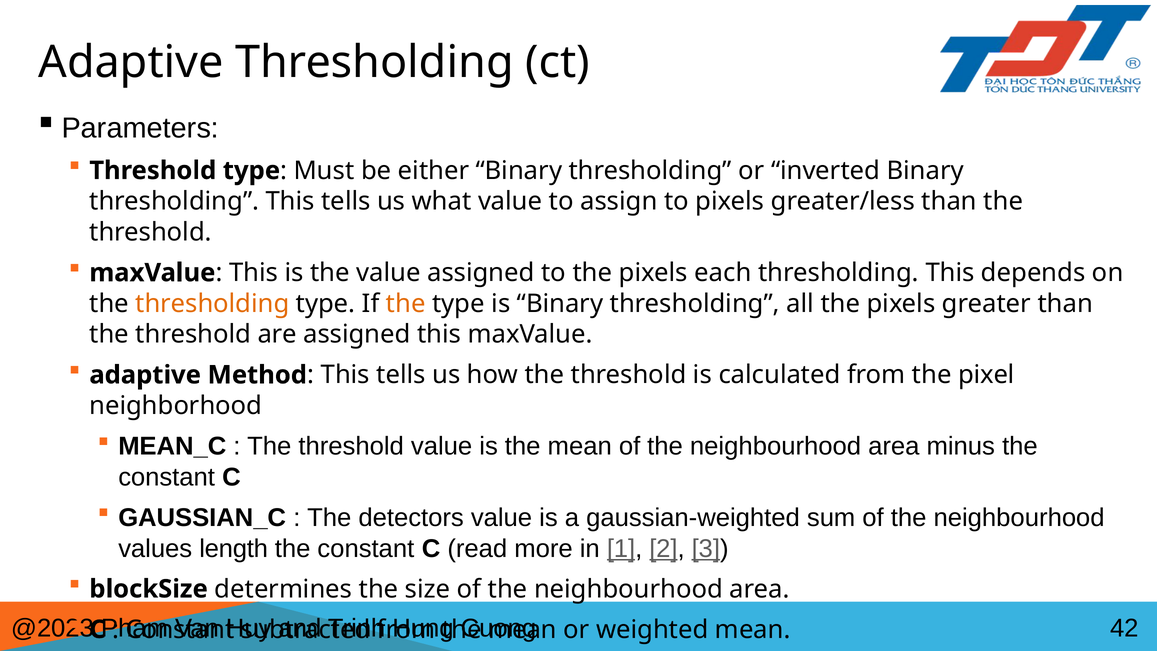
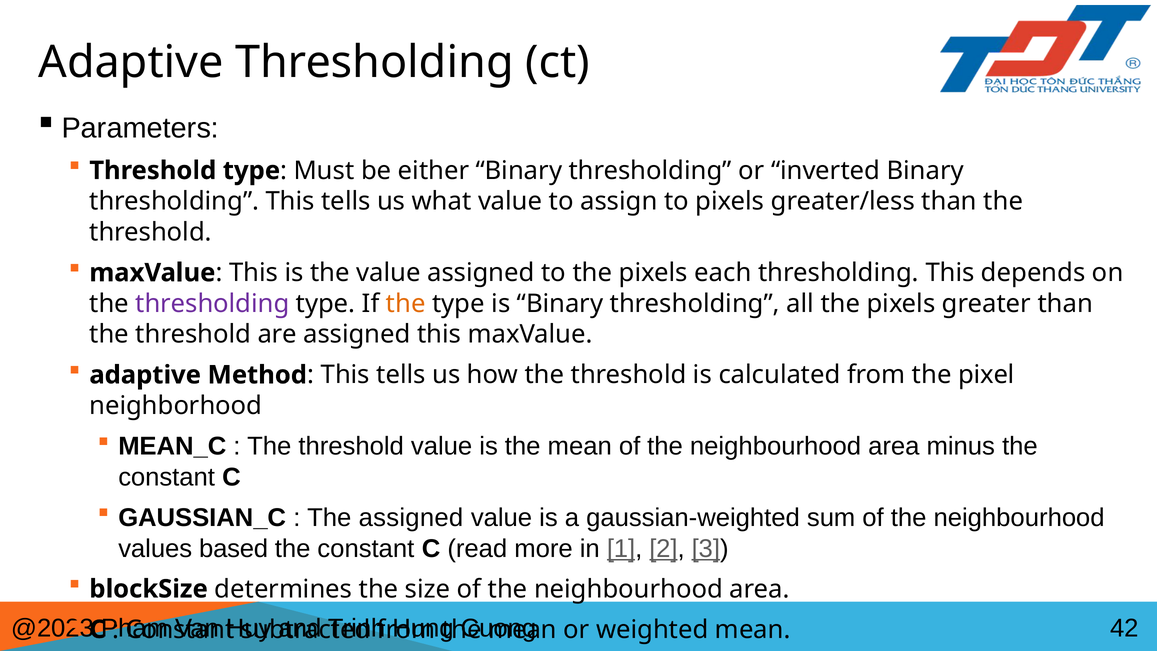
thresholding at (212, 304) colour: orange -> purple
The detectors: detectors -> assigned
length: length -> based
